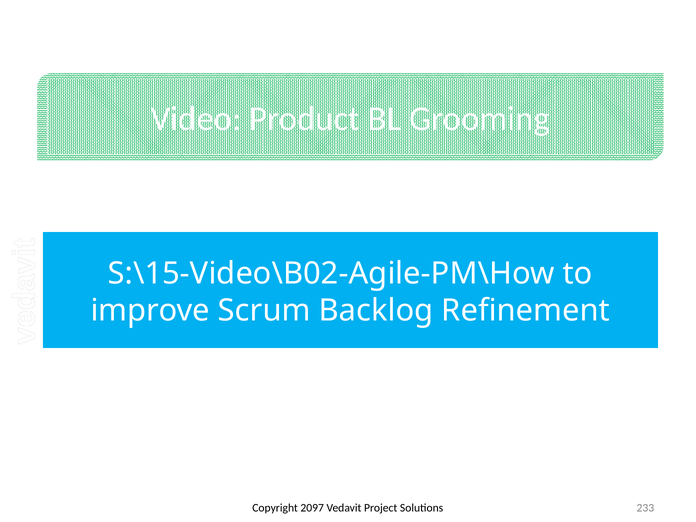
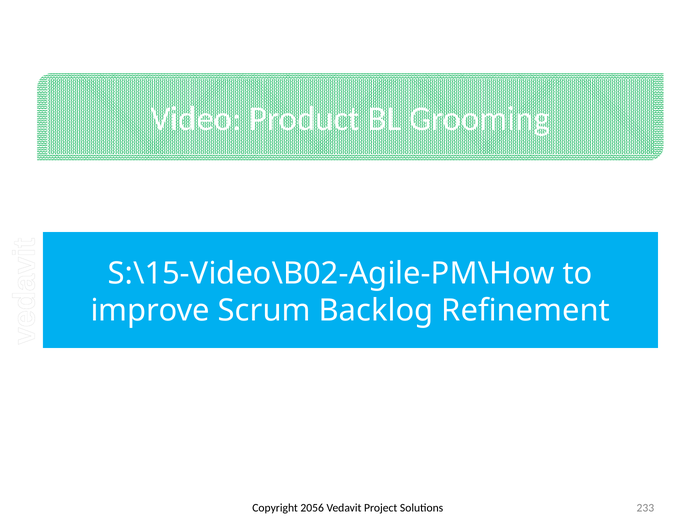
2097: 2097 -> 2056
